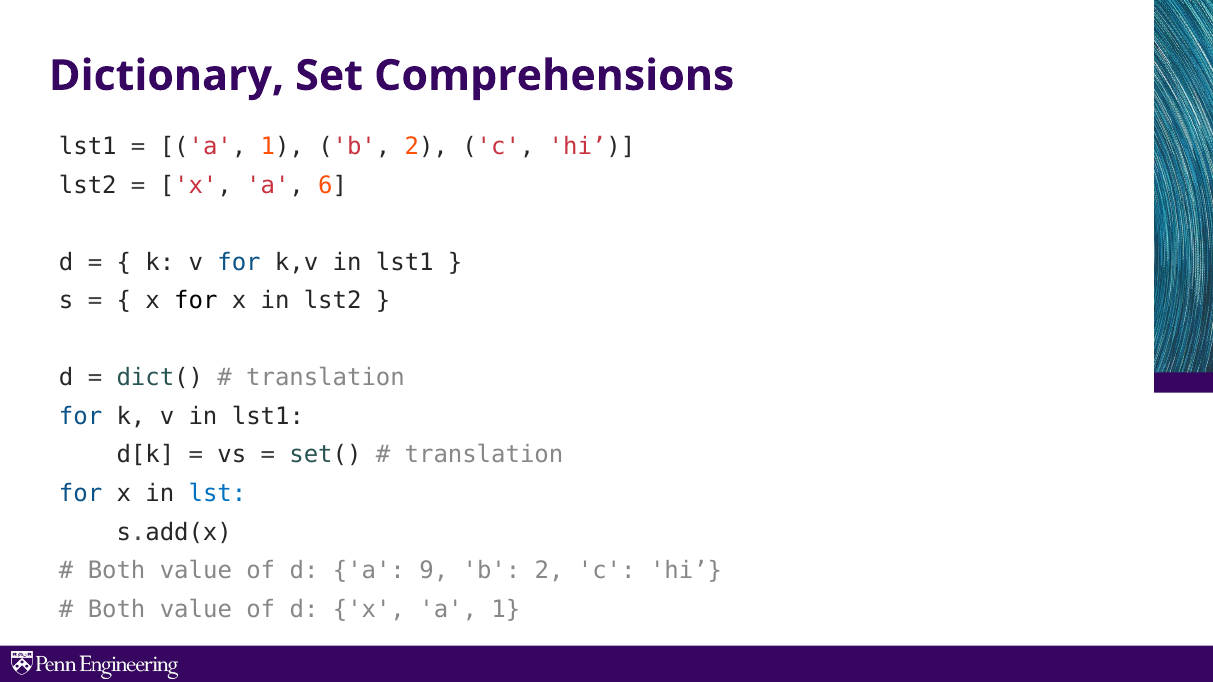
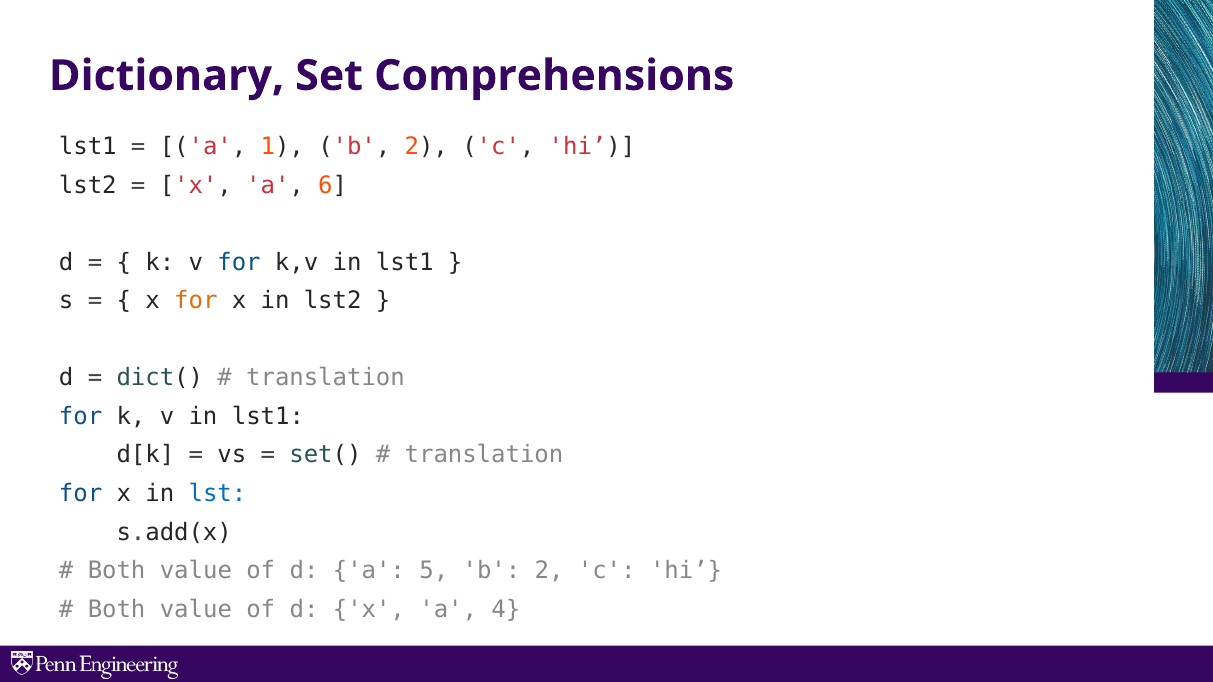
for at (196, 301) colour: black -> orange
9: 9 -> 5
x a 1: 1 -> 4
